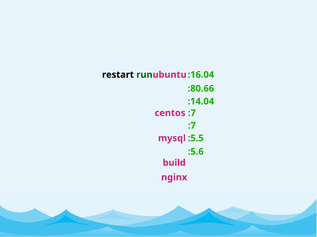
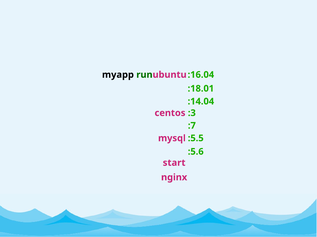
restart: restart -> myapp
:80.66: :80.66 -> :18.01
centos :7: :7 -> :3
build: build -> start
